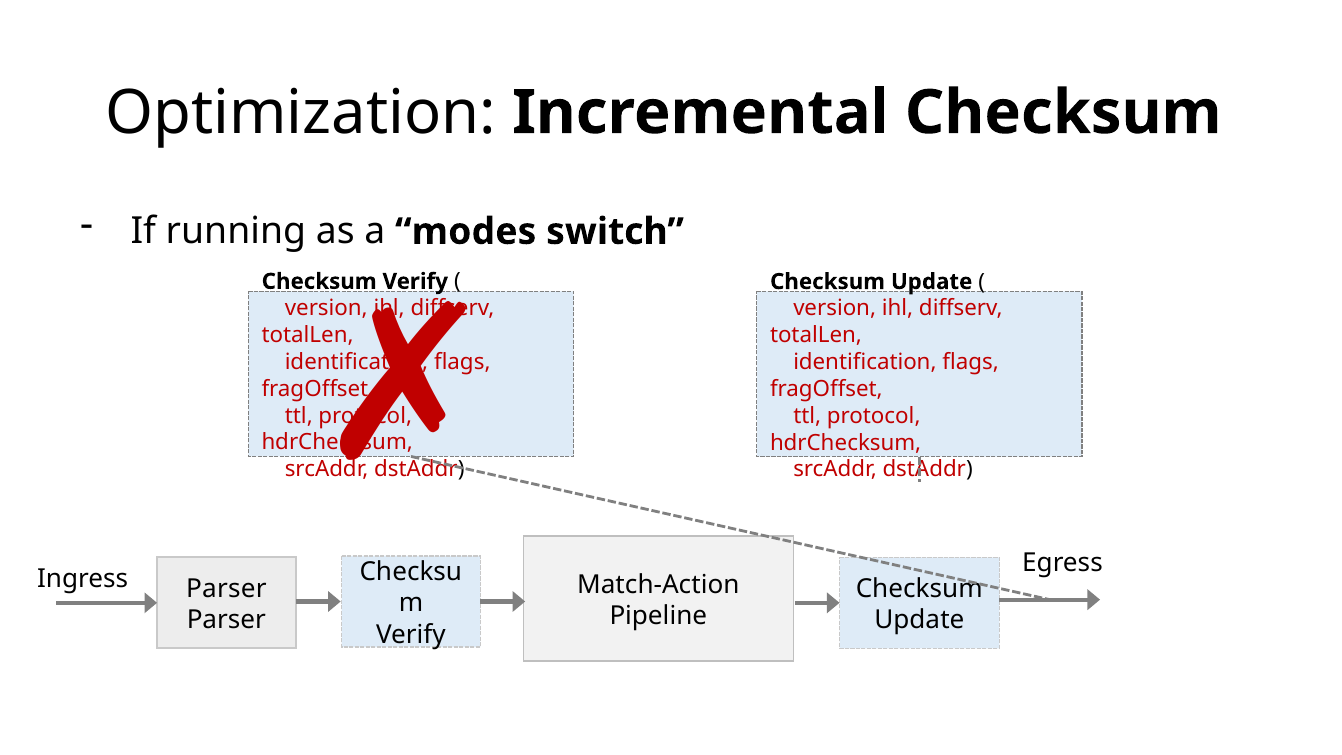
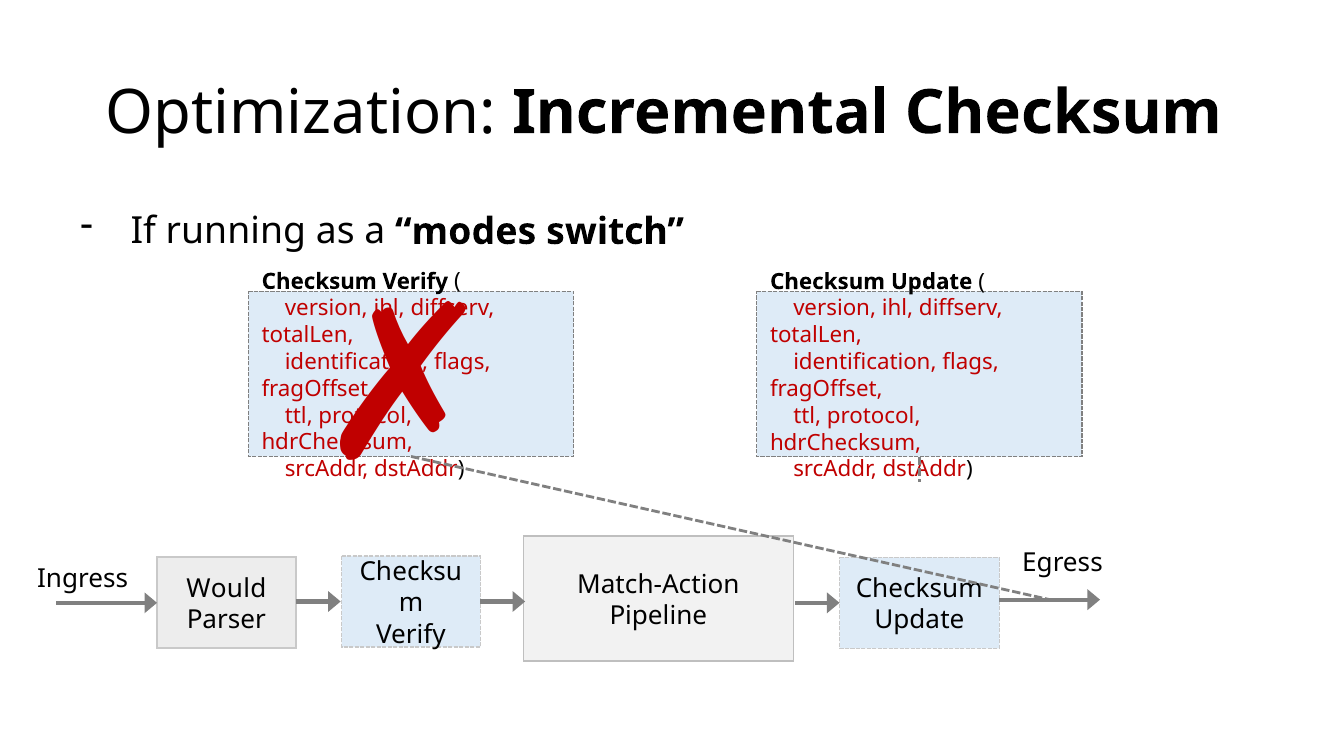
Parser at (226, 588): Parser -> Would
